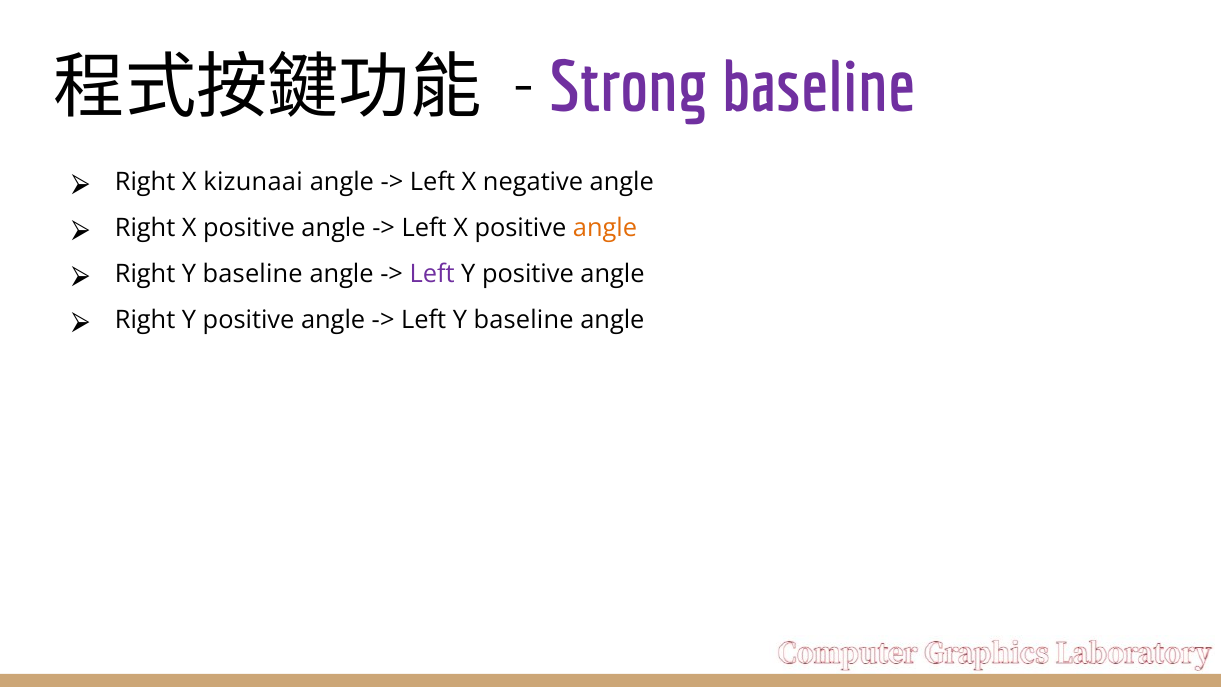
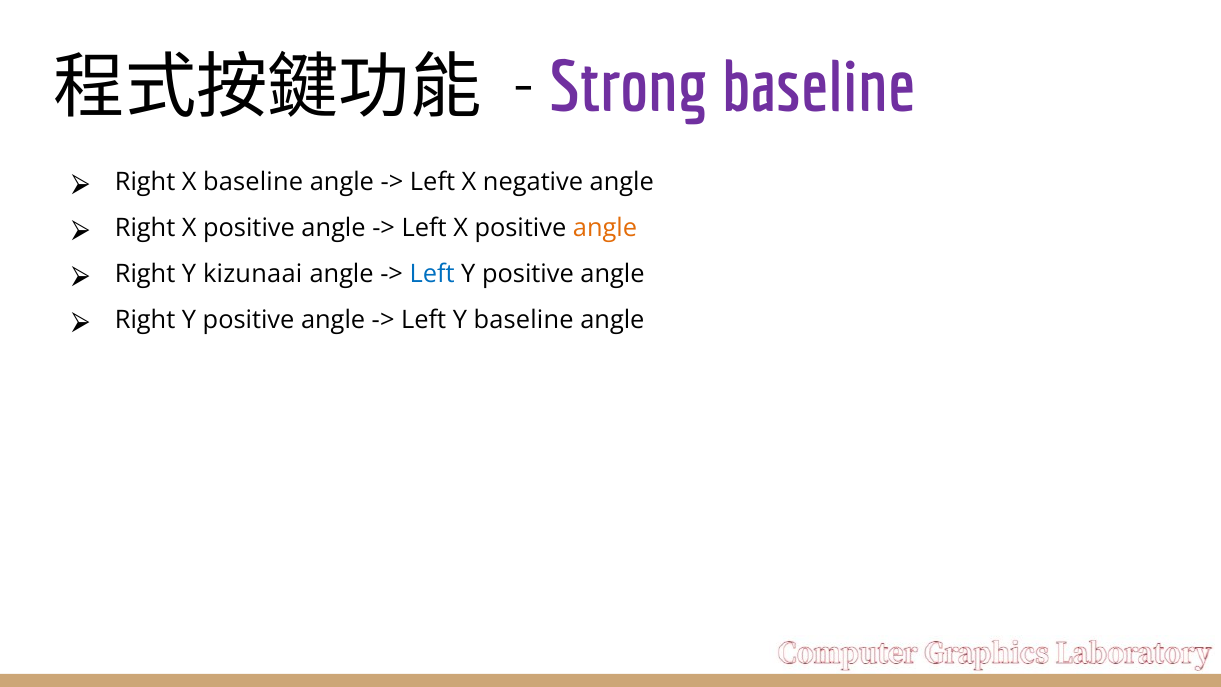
X kizunaai: kizunaai -> baseline
Right Y baseline: baseline -> kizunaai
Left at (432, 274) colour: purple -> blue
